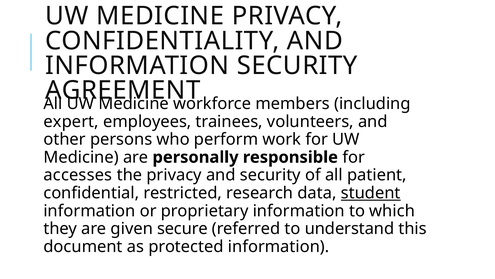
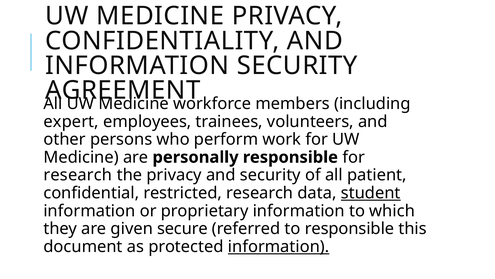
accesses at (78, 175): accesses -> research
to understand: understand -> responsible
information at (279, 246) underline: none -> present
